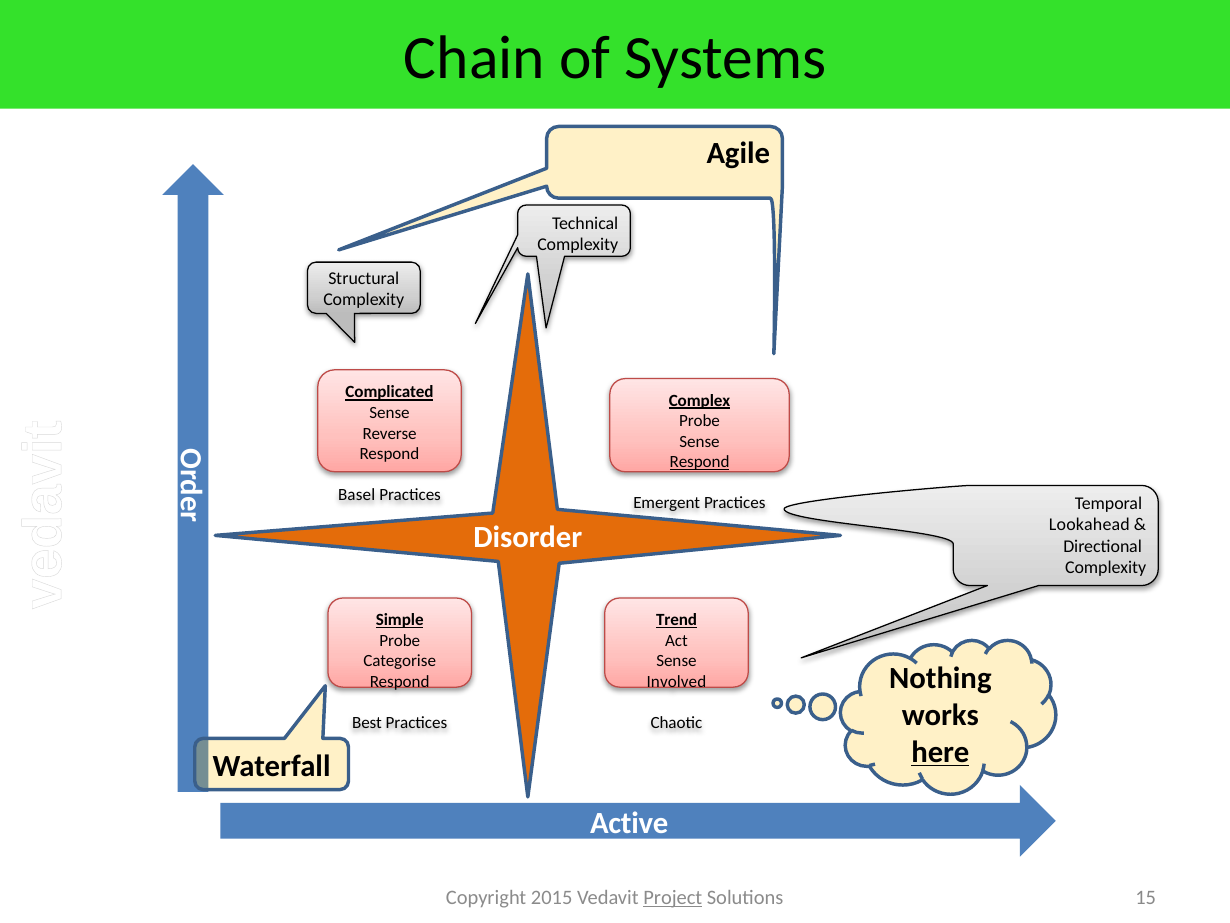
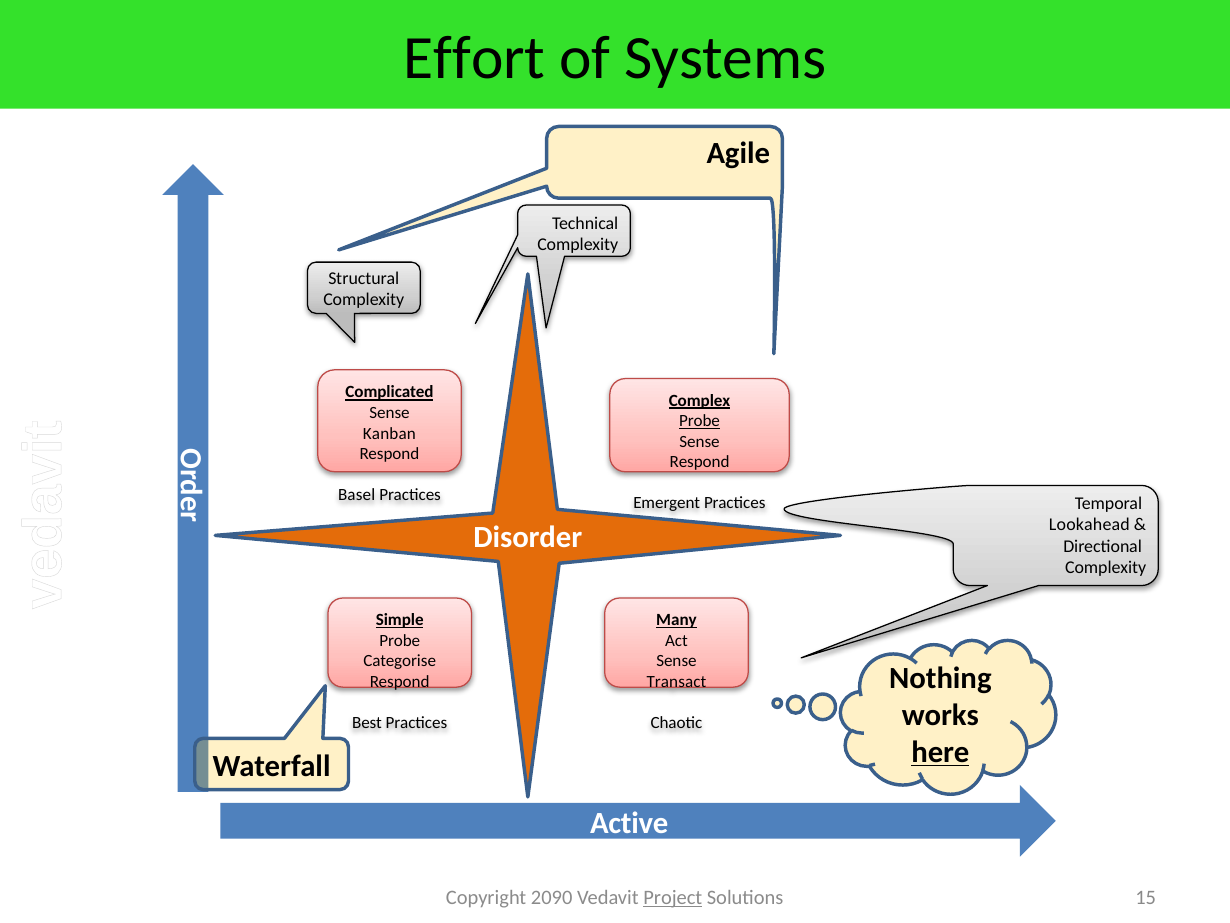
Chain: Chain -> Effort
Probe at (699, 421) underline: none -> present
Reverse: Reverse -> Kanban
Respond at (700, 462) underline: present -> none
Trend: Trend -> Many
Involved: Involved -> Transact
2015: 2015 -> 2090
